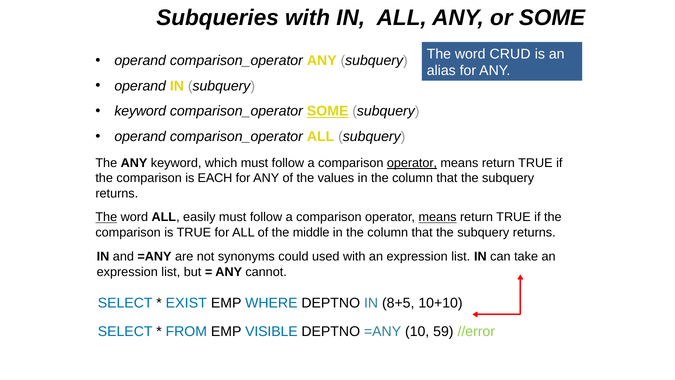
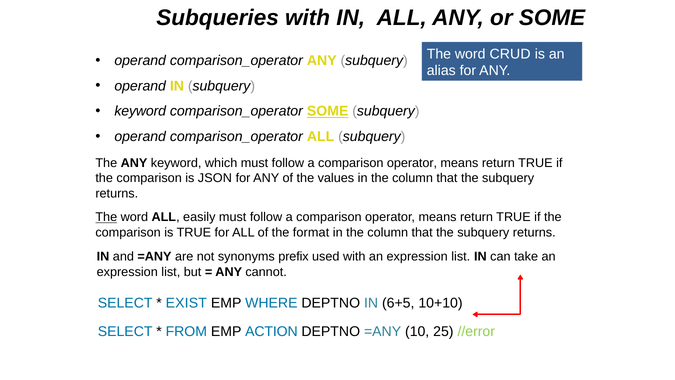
operator at (412, 163) underline: present -> none
EACH: EACH -> JSON
means at (438, 217) underline: present -> none
middle: middle -> format
could: could -> prefix
8+5: 8+5 -> 6+5
VISIBLE: VISIBLE -> ACTION
59: 59 -> 25
